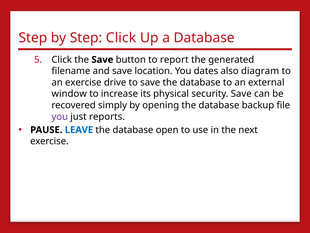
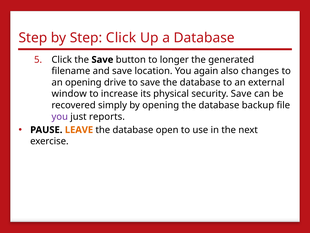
report: report -> longer
dates: dates -> again
diagram: diagram -> changes
an exercise: exercise -> opening
LEAVE colour: blue -> orange
